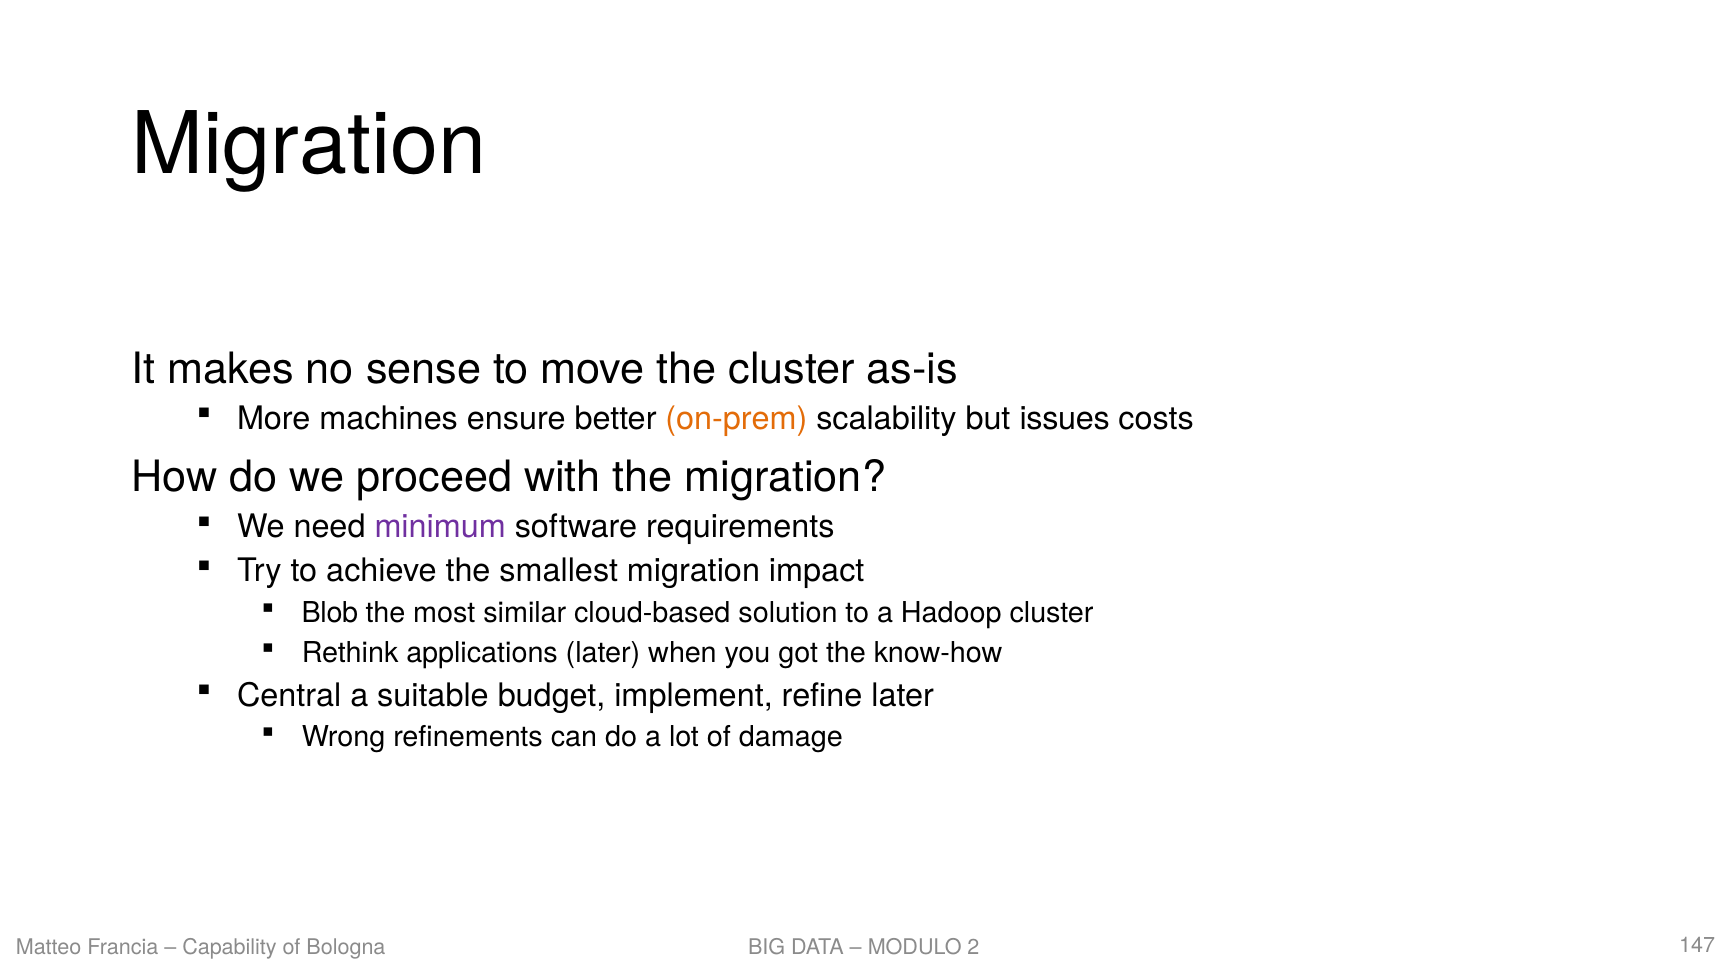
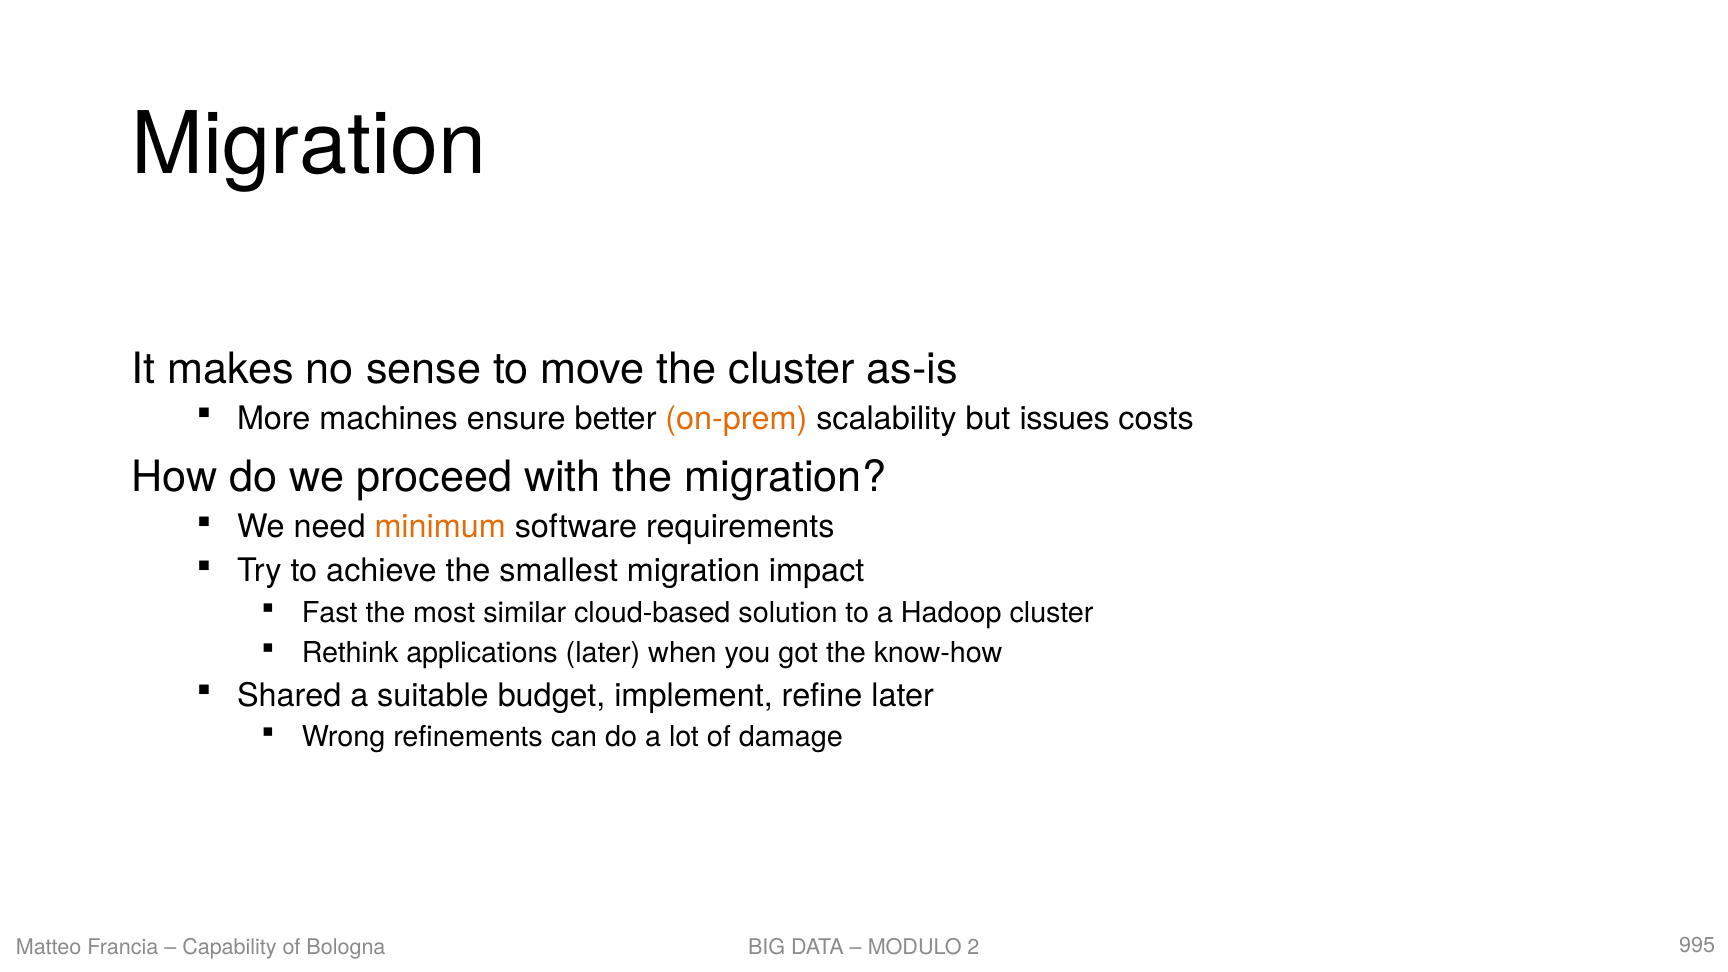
minimum colour: purple -> orange
Blob: Blob -> Fast
Central: Central -> Shared
147: 147 -> 995
